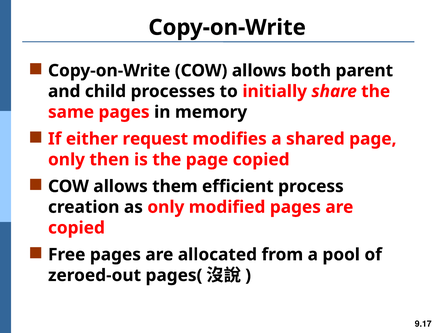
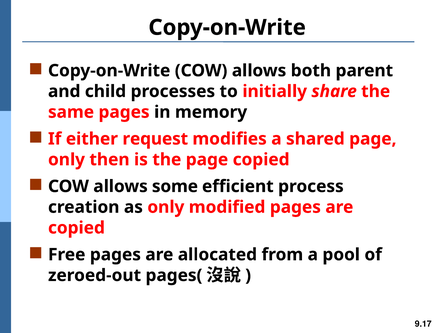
them: them -> some
